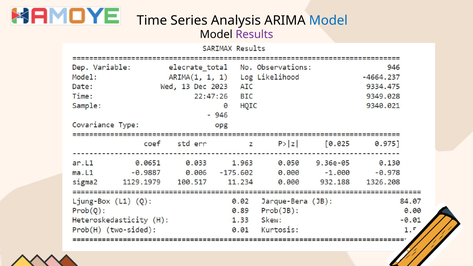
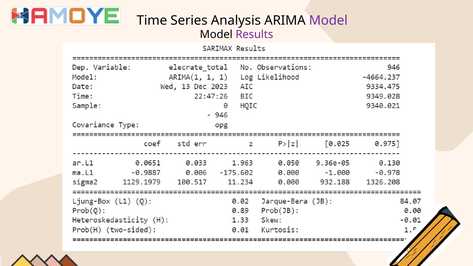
Model at (328, 20) colour: blue -> purple
